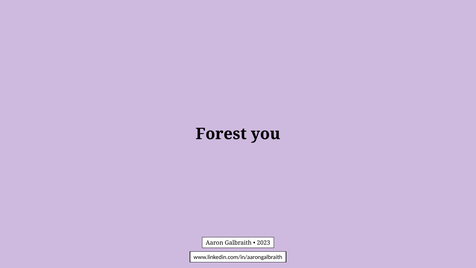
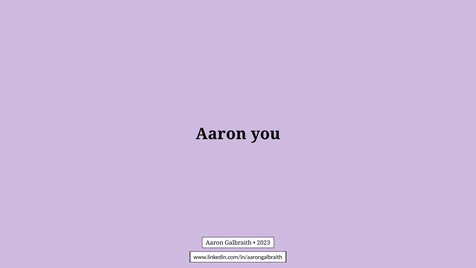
Forest at (221, 134): Forest -> Aaron
